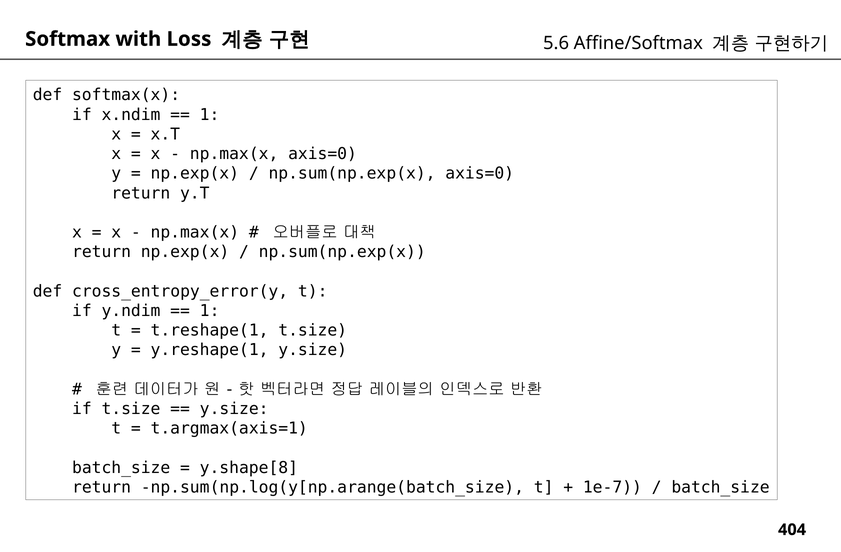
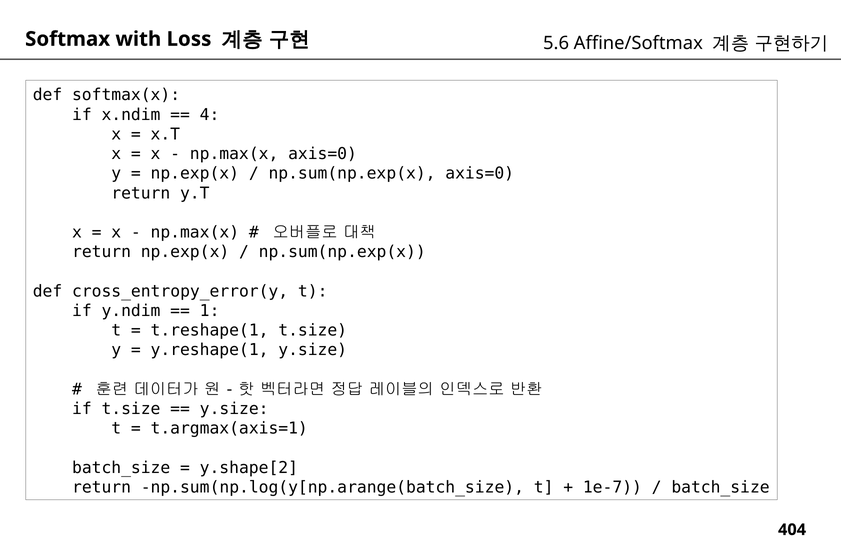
1 at (210, 115): 1 -> 4
y.shape[8: y.shape[8 -> y.shape[2
